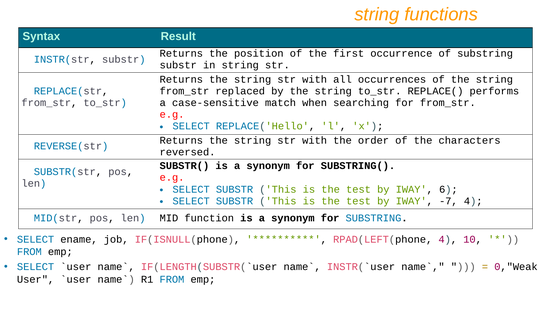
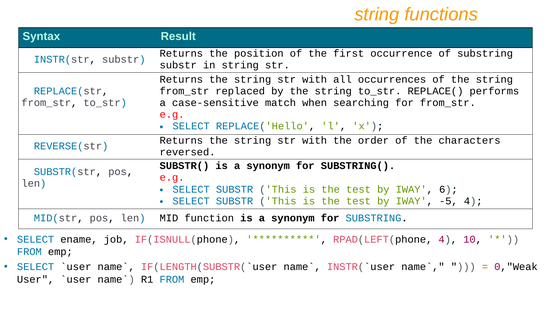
-7: -7 -> -5
